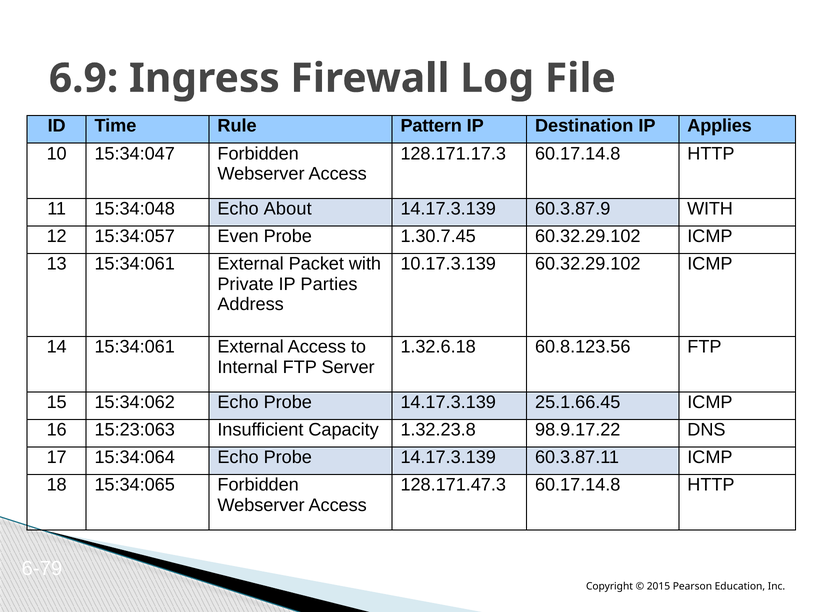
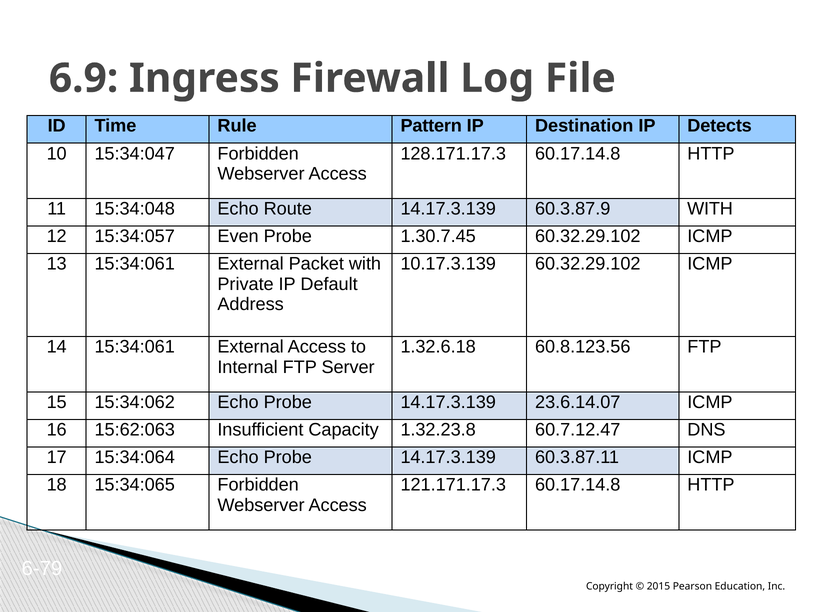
Applies: Applies -> Detects
About: About -> Route
Parties: Parties -> Default
25.1.66.45: 25.1.66.45 -> 23.6.14.07
15:23:063: 15:23:063 -> 15:62:063
98.9.17.22: 98.9.17.22 -> 60.7.12.47
128.171.47.3: 128.171.47.3 -> 121.171.17.3
